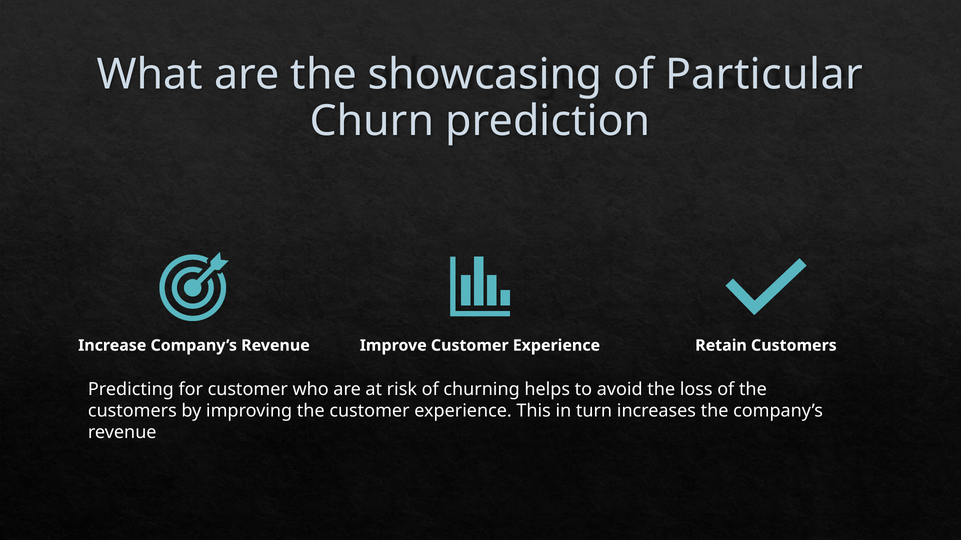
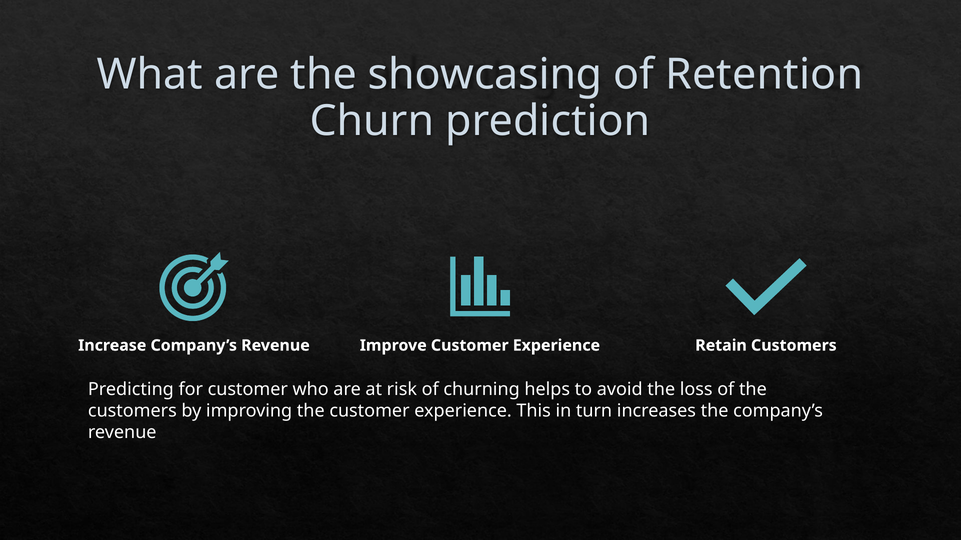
Particular: Particular -> Retention
